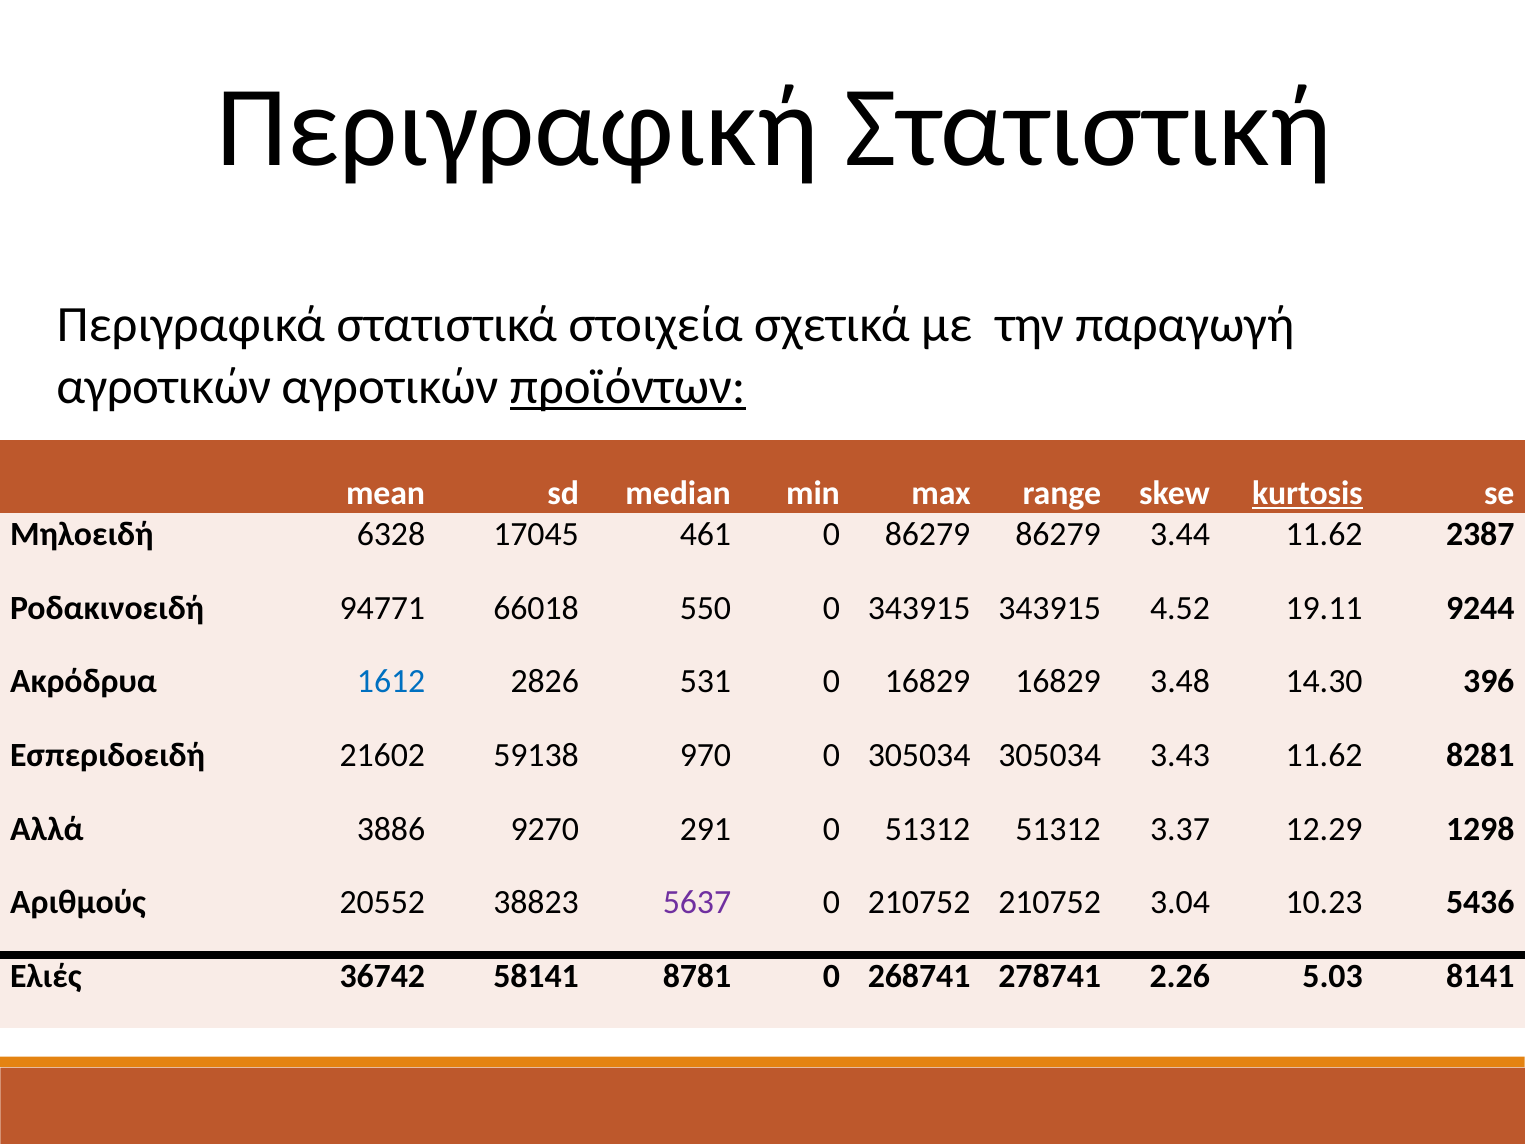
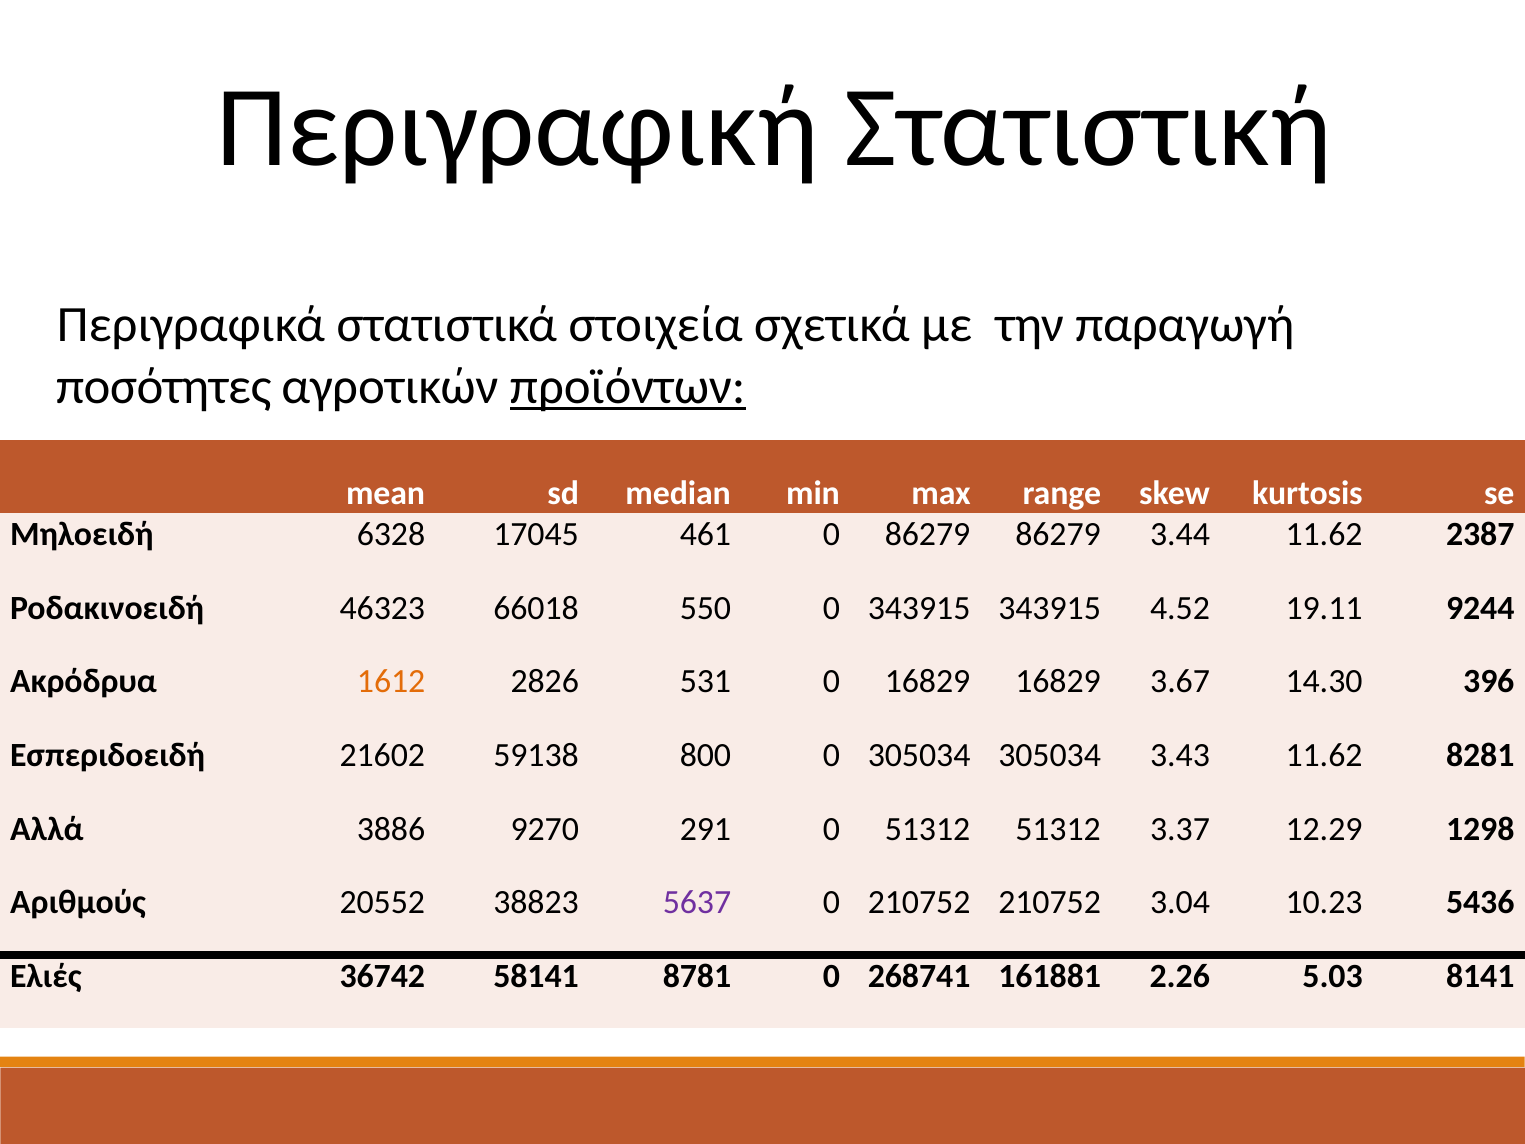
αγροτικών at (164, 386): αγροτικών -> ποσότητες
kurtosis underline: present -> none
94771: 94771 -> 46323
1612 colour: blue -> orange
3.48: 3.48 -> 3.67
970: 970 -> 800
278741: 278741 -> 161881
